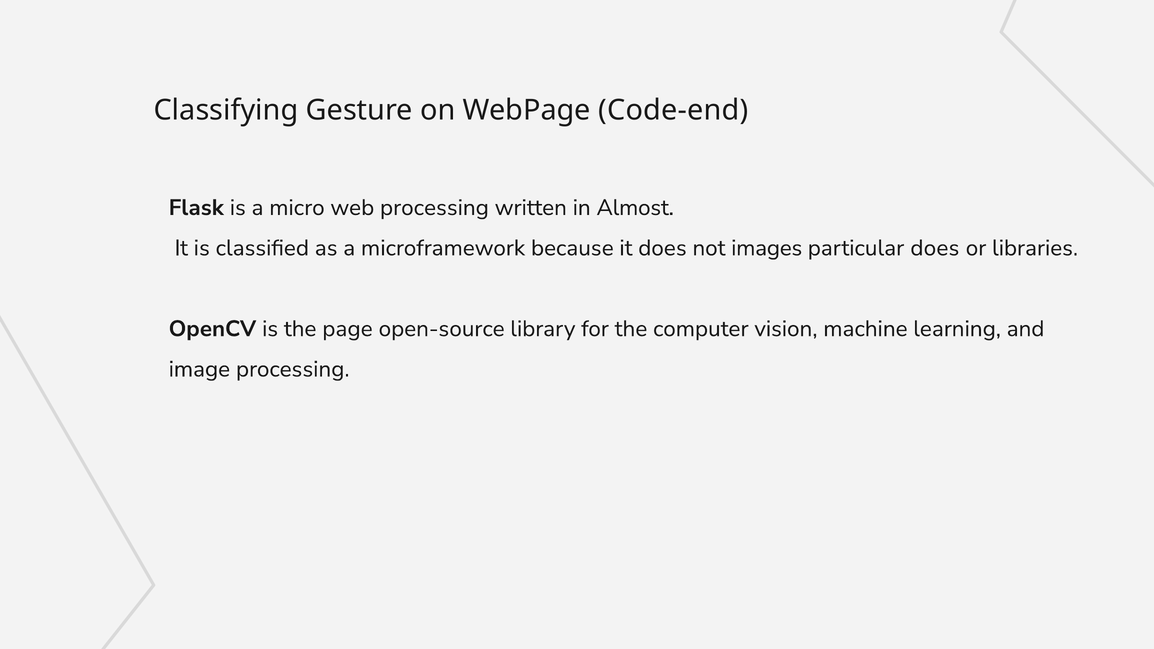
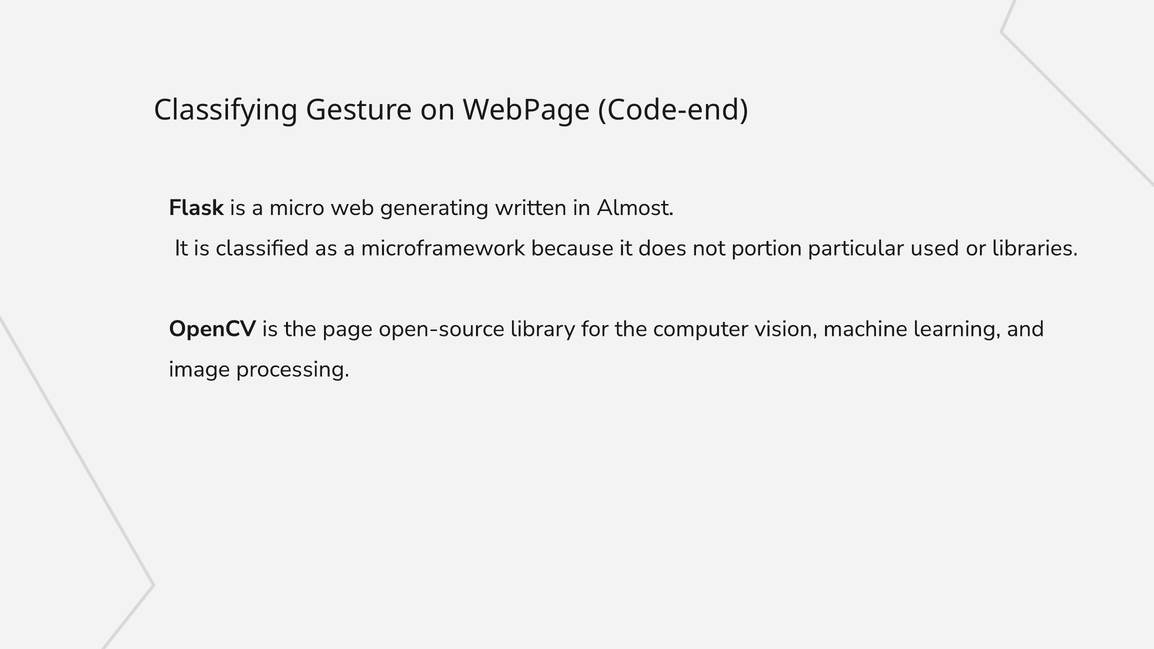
web processing: processing -> generating
images: images -> portion
particular does: does -> used
